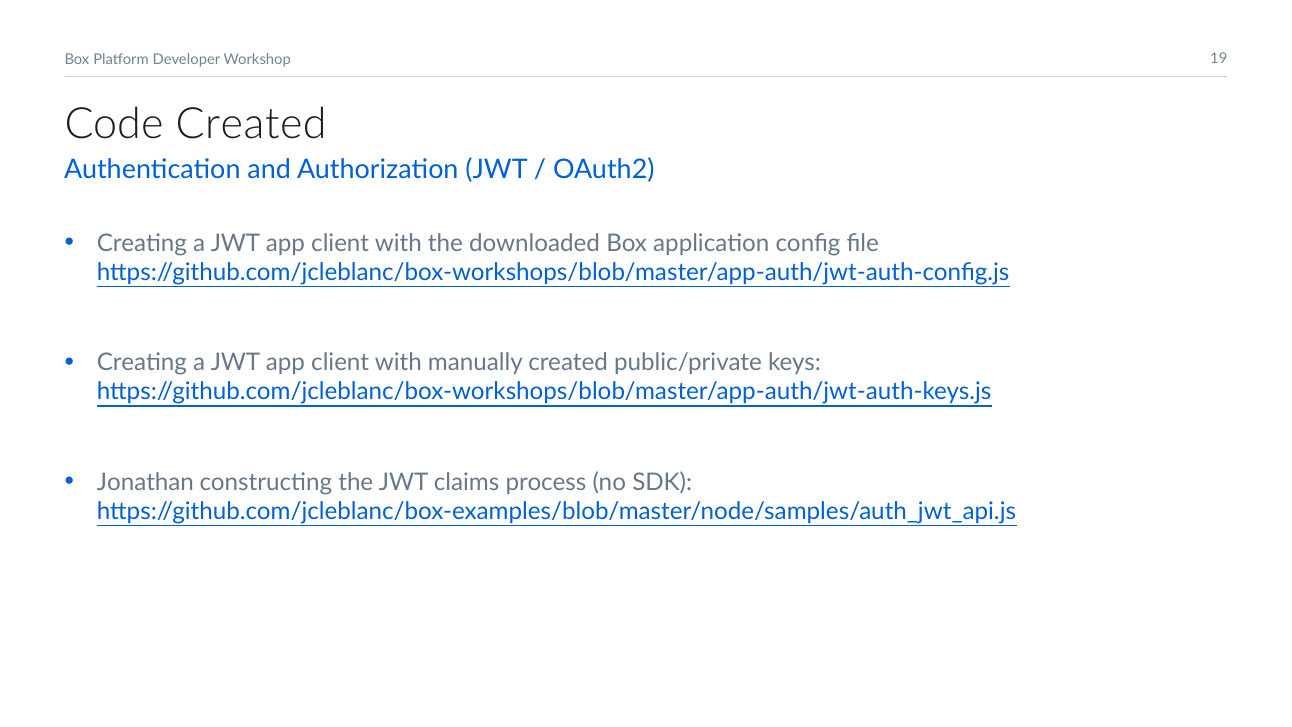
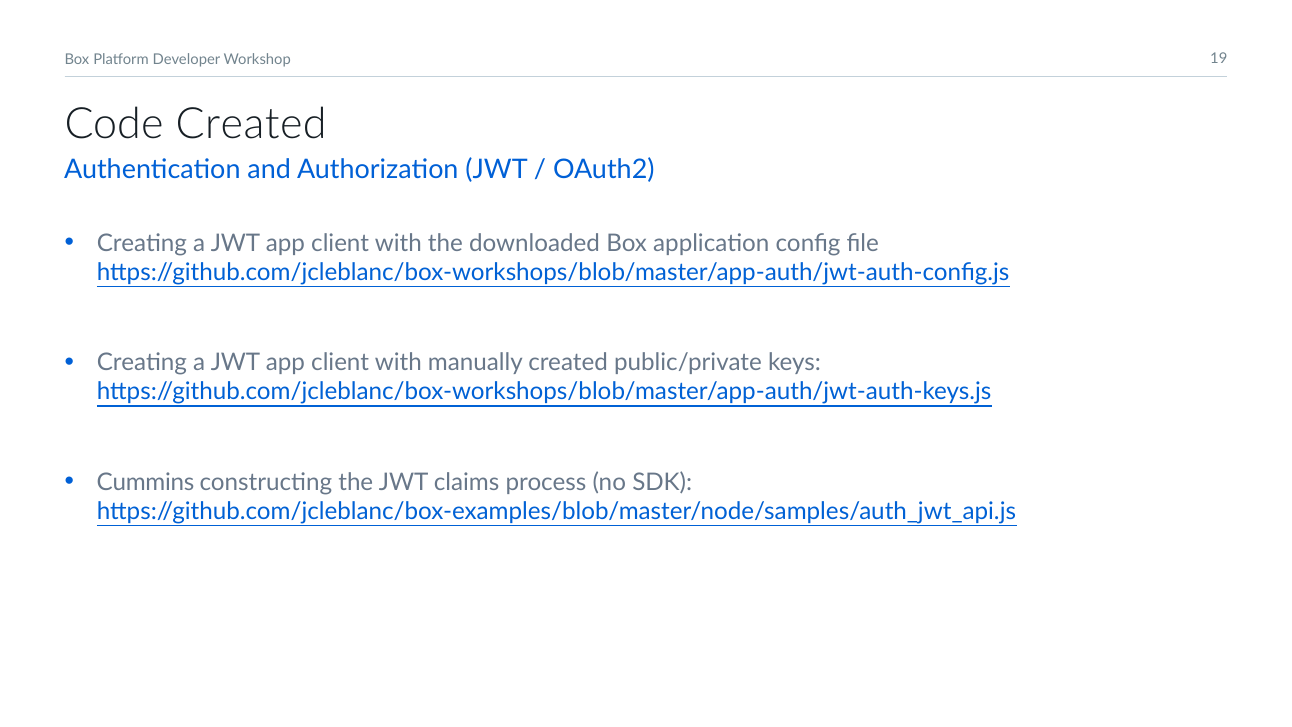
Jonathan: Jonathan -> Cummins
